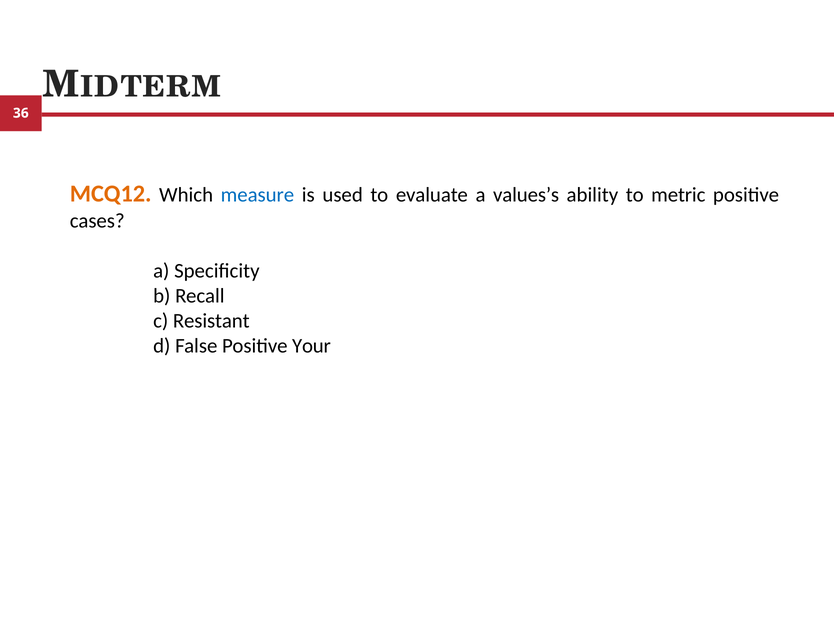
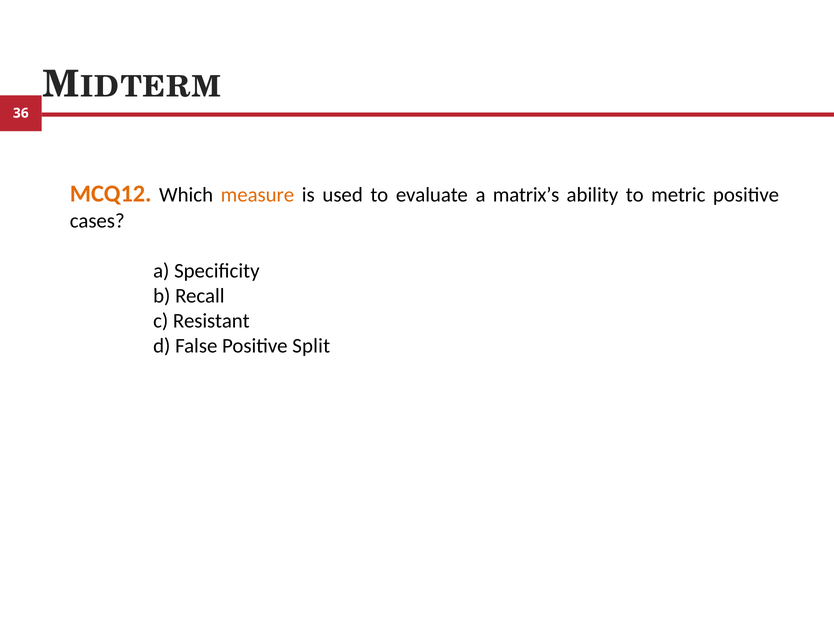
measure colour: blue -> orange
values’s: values’s -> matrix’s
Your: Your -> Split
